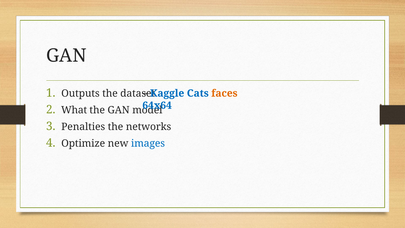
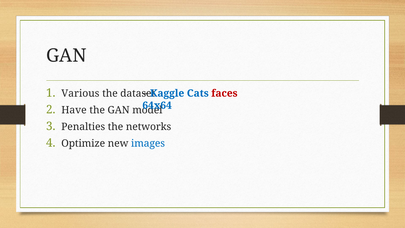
Outputs: Outputs -> Various
faces colour: orange -> red
What: What -> Have
